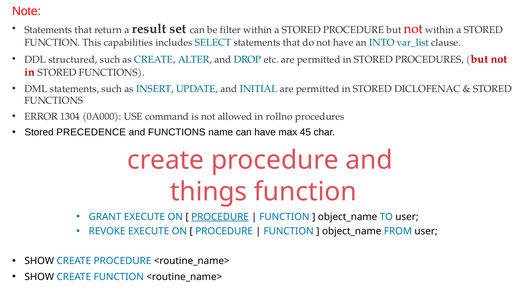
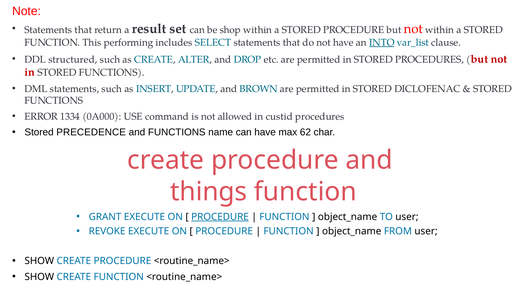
filter: filter -> shop
capabilities: capabilities -> performing
INTO underline: none -> present
INITIAL: INITIAL -> BROWN
1304: 1304 -> 1334
rollno: rollno -> custid
45: 45 -> 62
